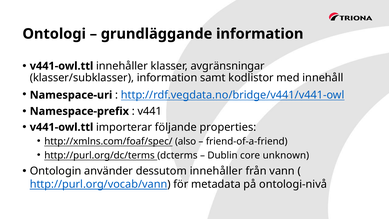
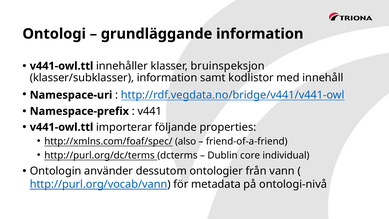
avgränsningar: avgränsningar -> bruinspeksjon
unknown: unknown -> individual
dessutom innehåller: innehåller -> ontologier
